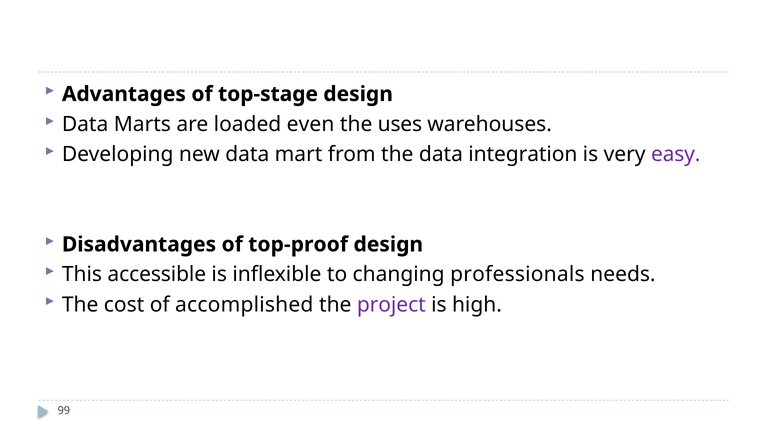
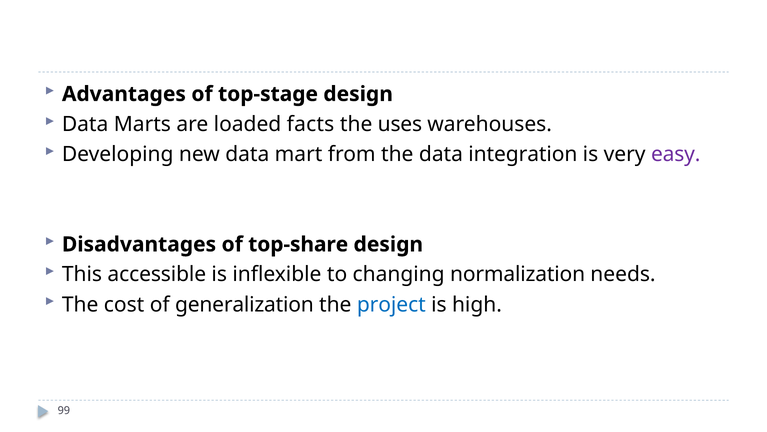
even: even -> facts
top-proof: top-proof -> top-share
professionals: professionals -> normalization
accomplished: accomplished -> generalization
project colour: purple -> blue
